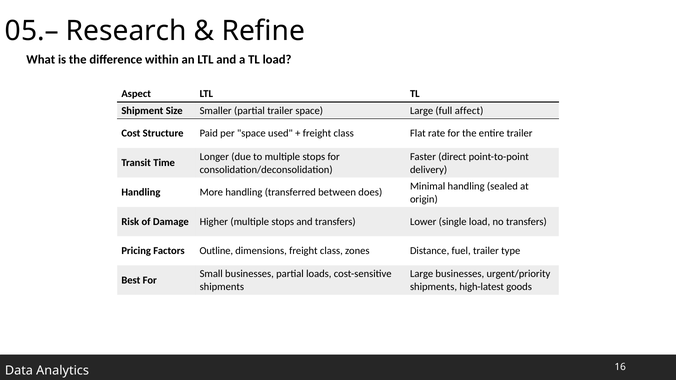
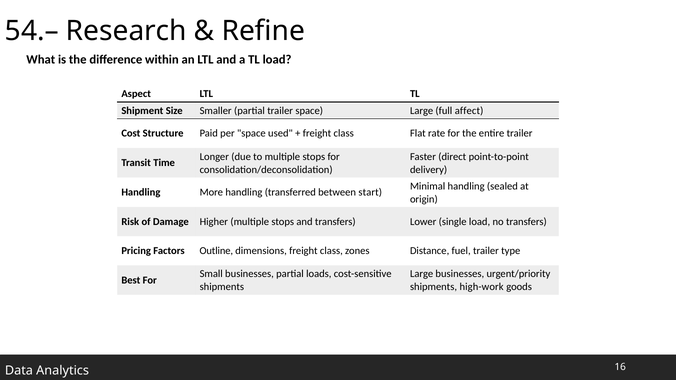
05.–: 05.– -> 54.–
does: does -> start
high-latest: high-latest -> high-work
